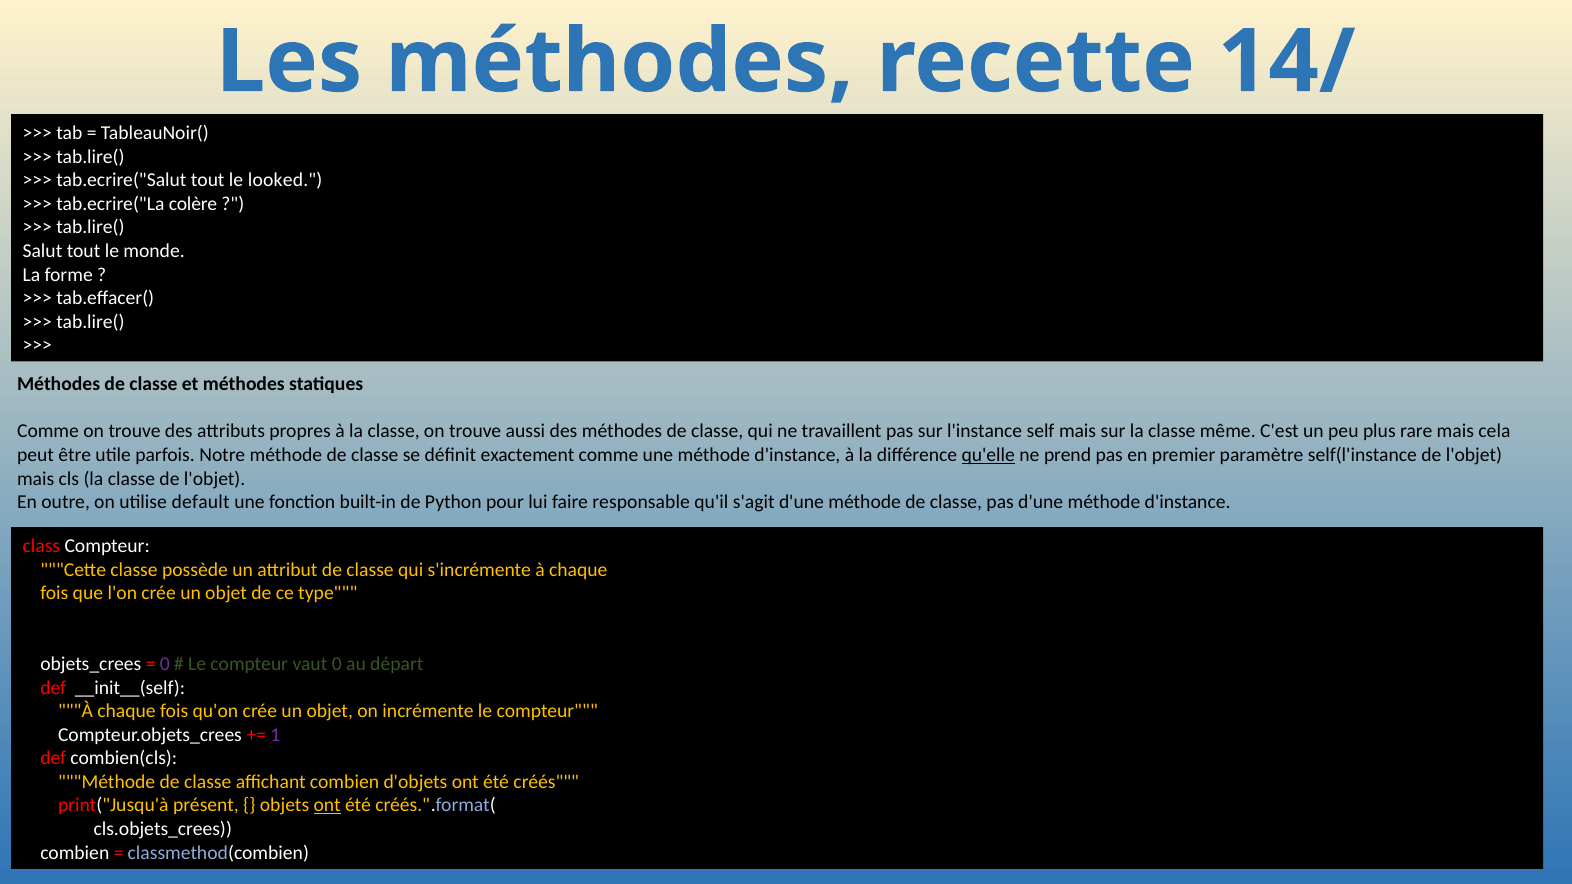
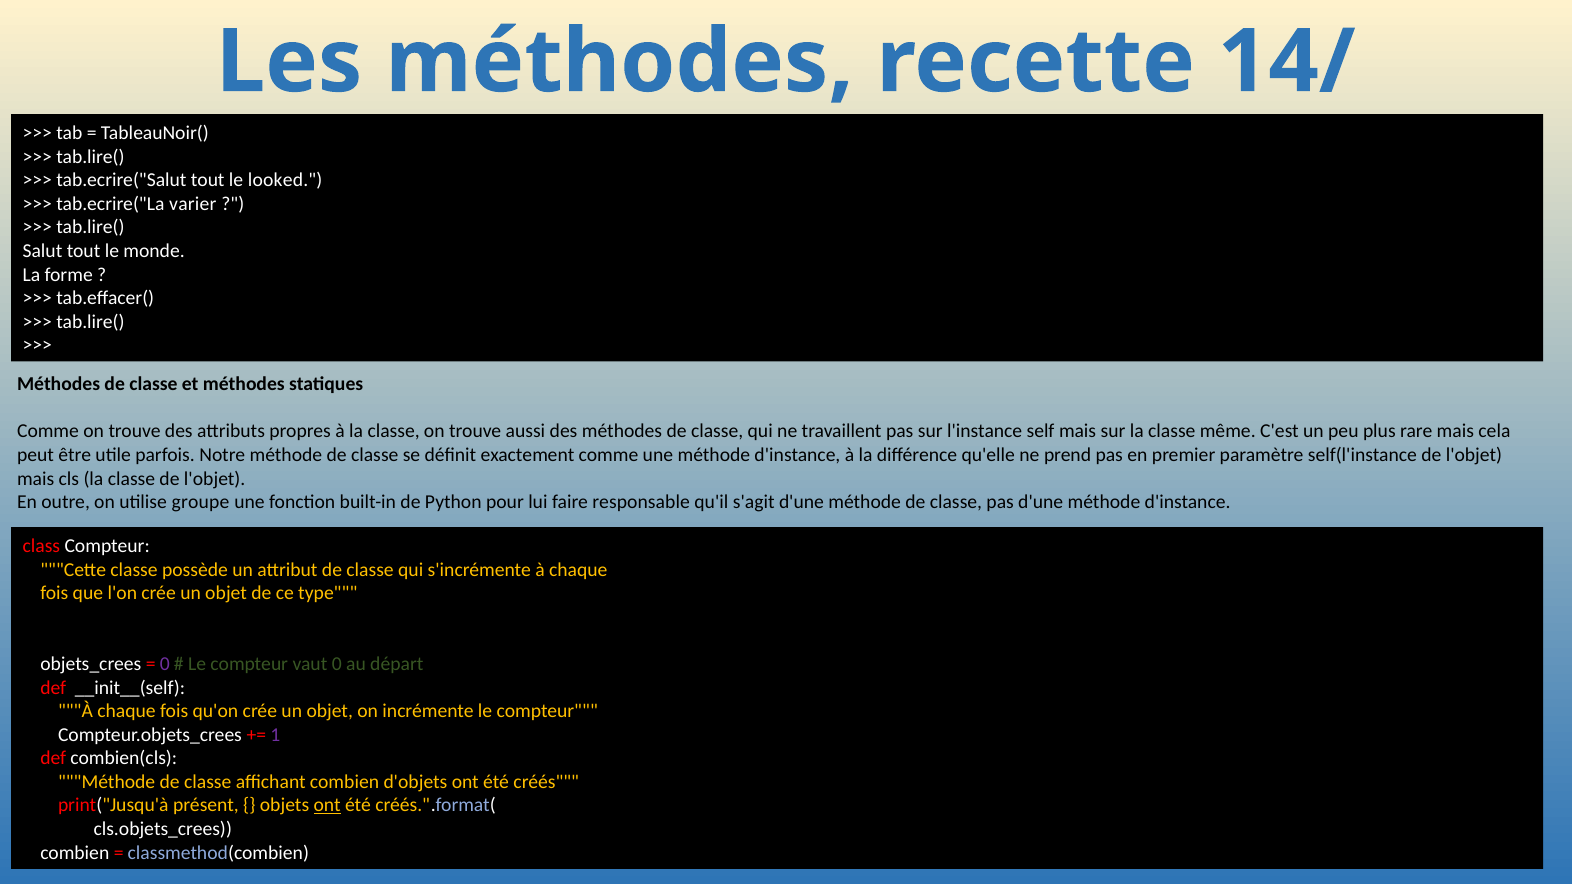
colère: colère -> varier
qu'elle underline: present -> none
default: default -> groupe
